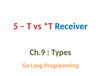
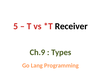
Receiver colour: blue -> black
